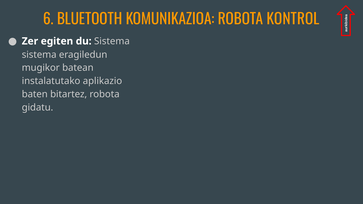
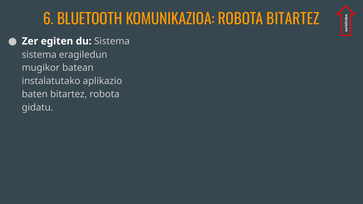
ROBOTA KONTROL: KONTROL -> BITARTEZ
